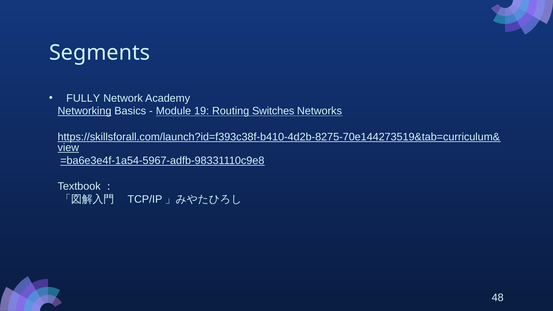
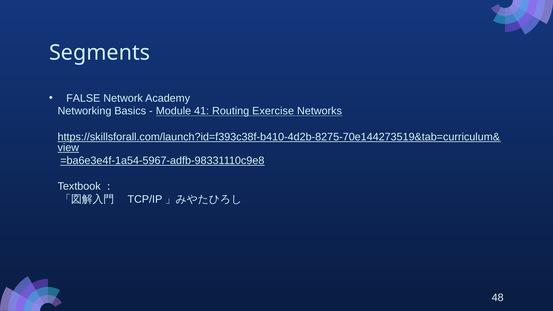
FULLY: FULLY -> FALSE
Networking underline: present -> none
19: 19 -> 41
Switches: Switches -> Exercise
